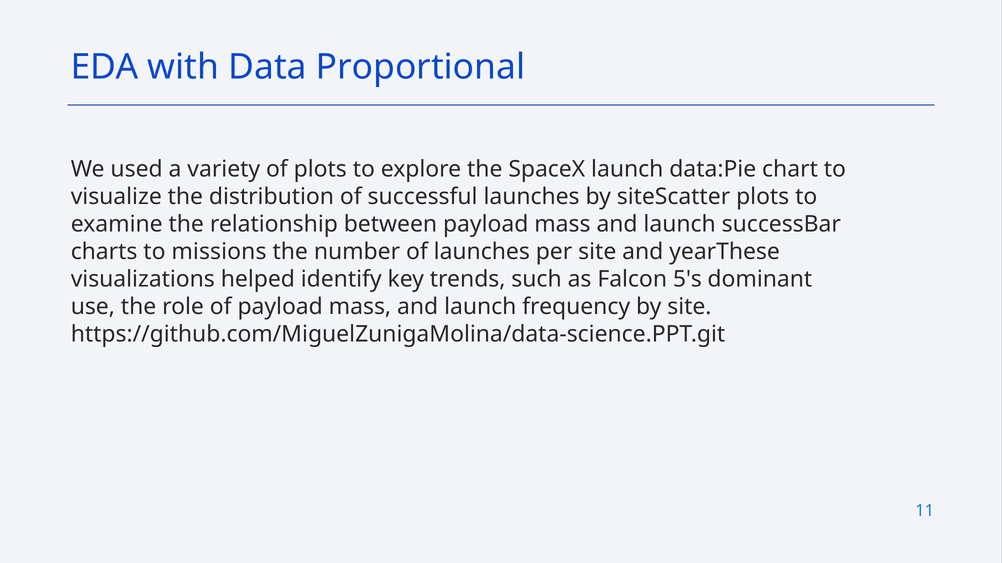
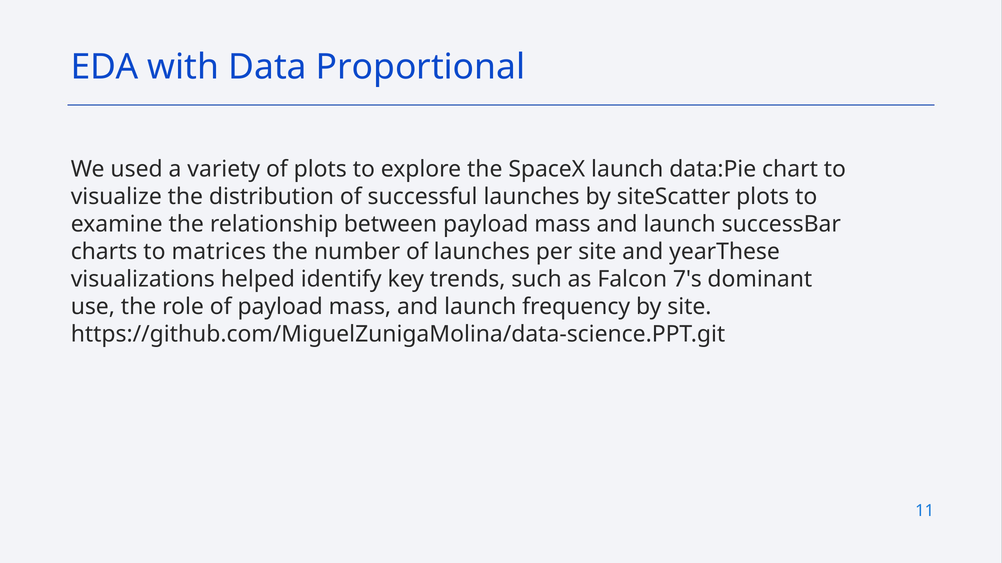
missions: missions -> matrices
5's: 5's -> 7's
